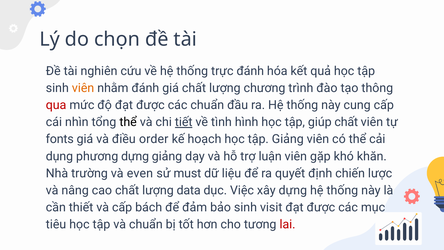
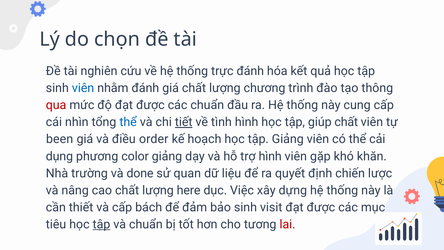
viên at (83, 88) colour: orange -> blue
thể at (128, 122) colour: black -> blue
fonts: fonts -> been
phương dựng: dựng -> color
trợ luận: luận -> hình
even: even -> done
must: must -> quan
data: data -> here
tập at (101, 224) underline: none -> present
